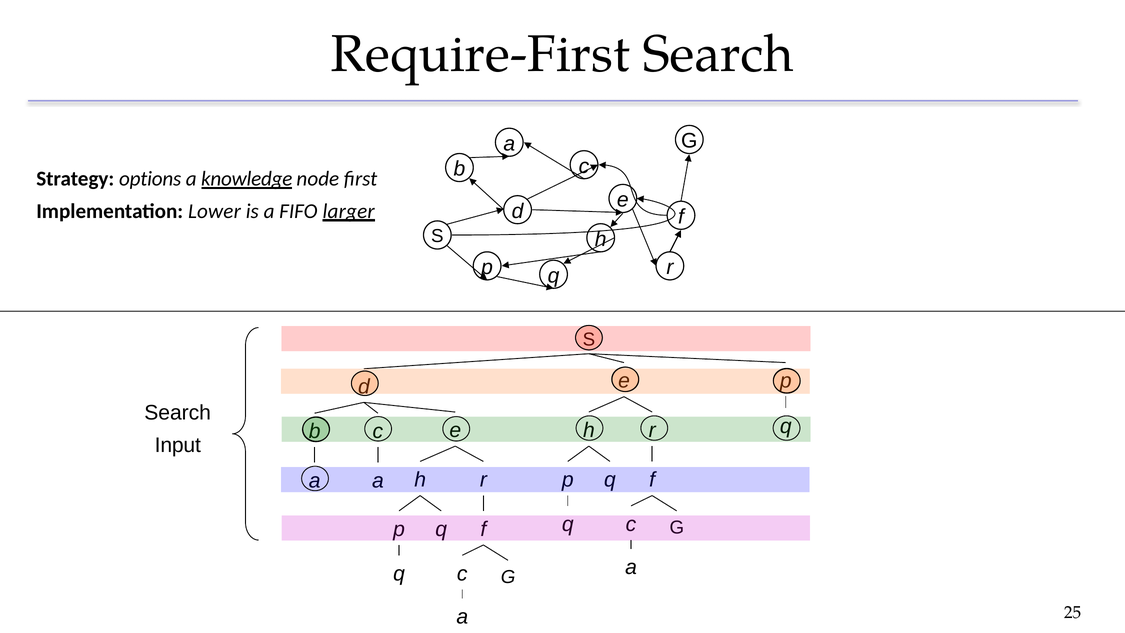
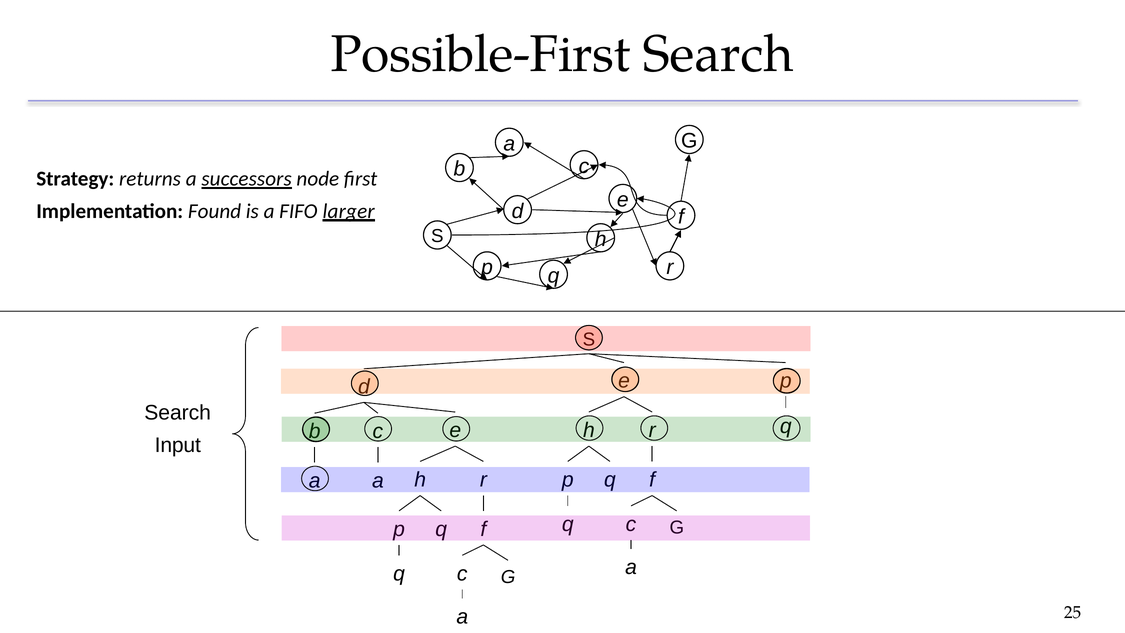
Require-First: Require-First -> Possible-First
options: options -> returns
knowledge: knowledge -> successors
Lower: Lower -> Found
